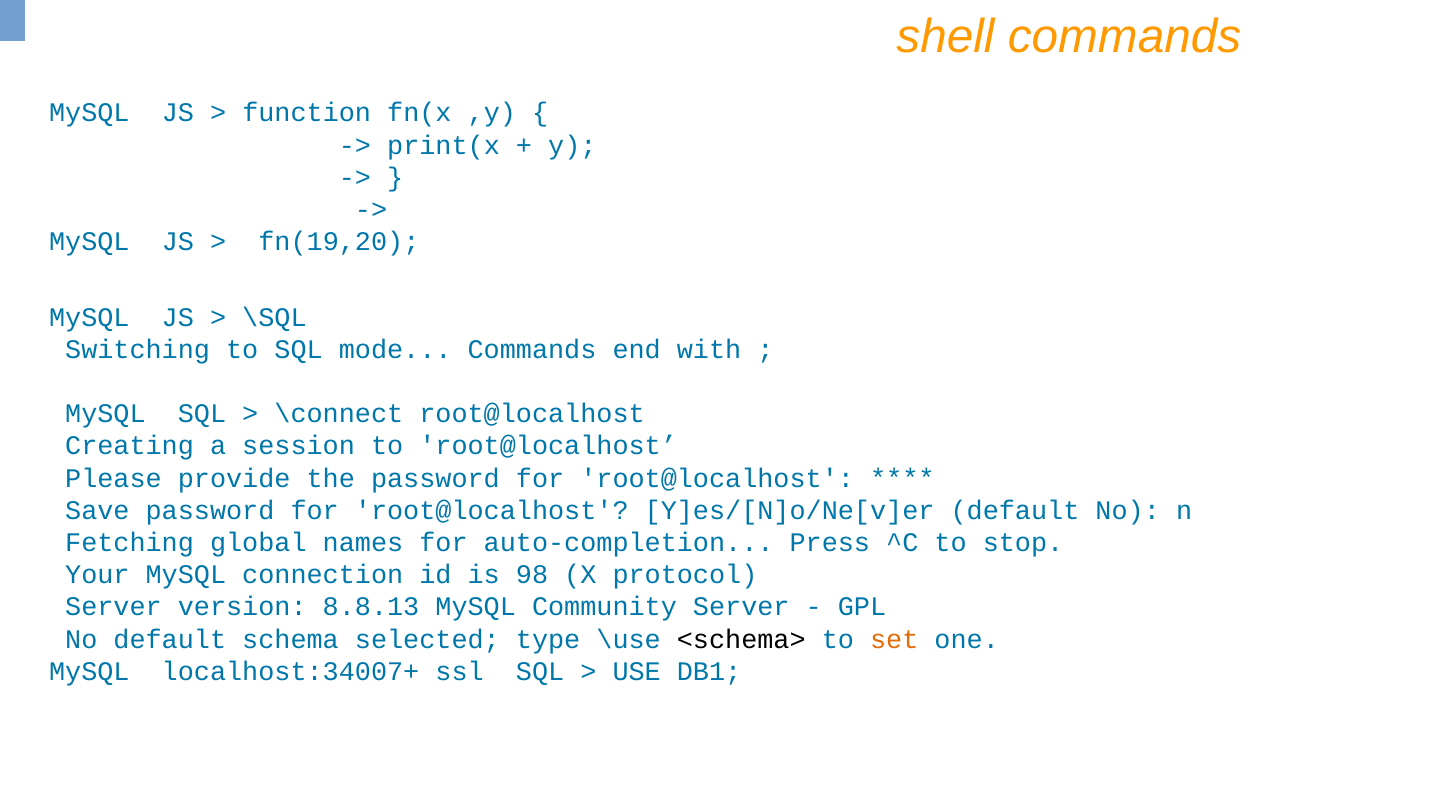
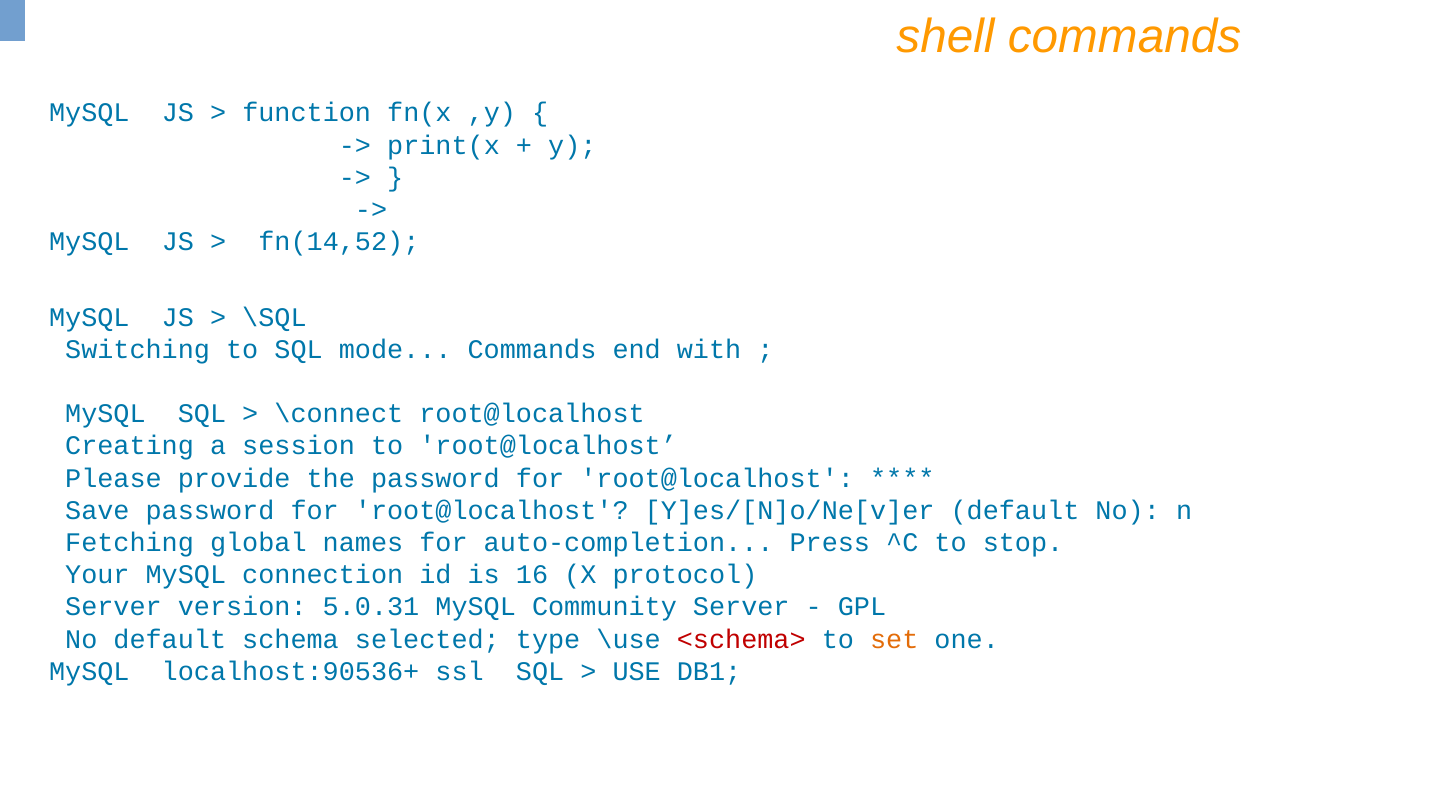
fn(19,20: fn(19,20 -> fn(14,52
98: 98 -> 16
8.8.13: 8.8.13 -> 5.0.31
<schema> colour: black -> red
localhost:34007+: localhost:34007+ -> localhost:90536+
